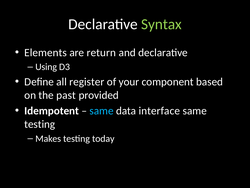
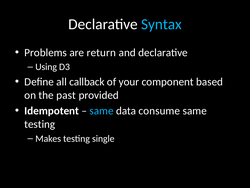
Syntax colour: light green -> light blue
Elements: Elements -> Problems
register: register -> callback
interface: interface -> consume
today: today -> single
